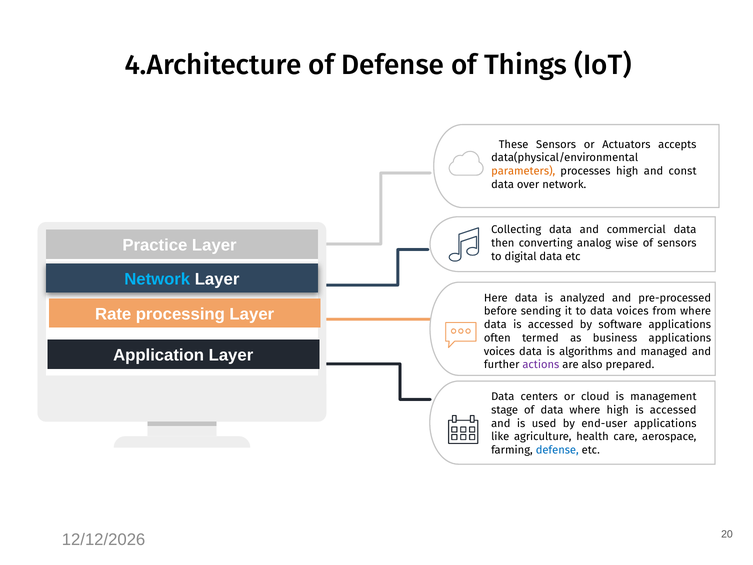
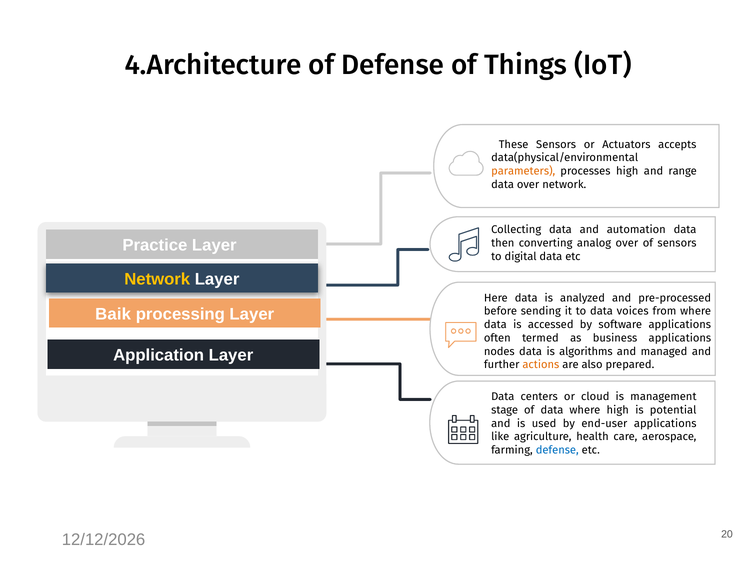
const: const -> range
commercial: commercial -> automation
analog wise: wise -> over
Network at (157, 279) colour: light blue -> yellow
Rate: Rate -> Baik
voices at (499, 351): voices -> nodes
actions colour: purple -> orange
accessed at (673, 410): accessed -> potential
